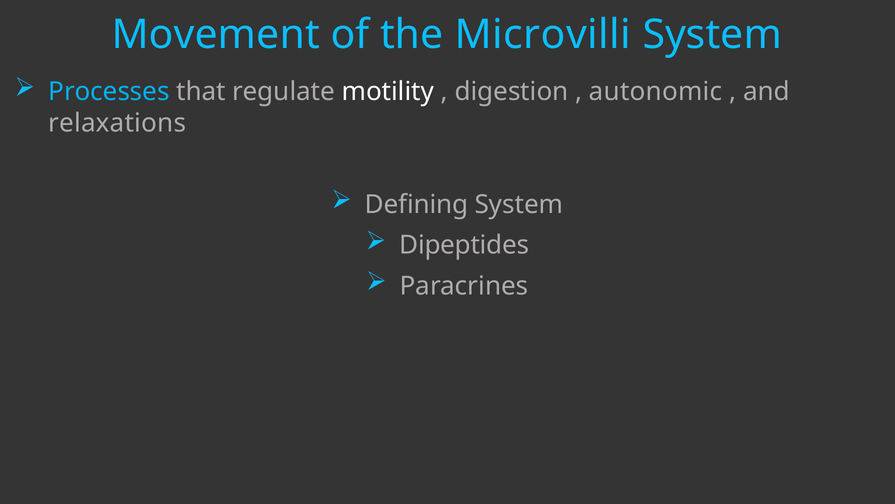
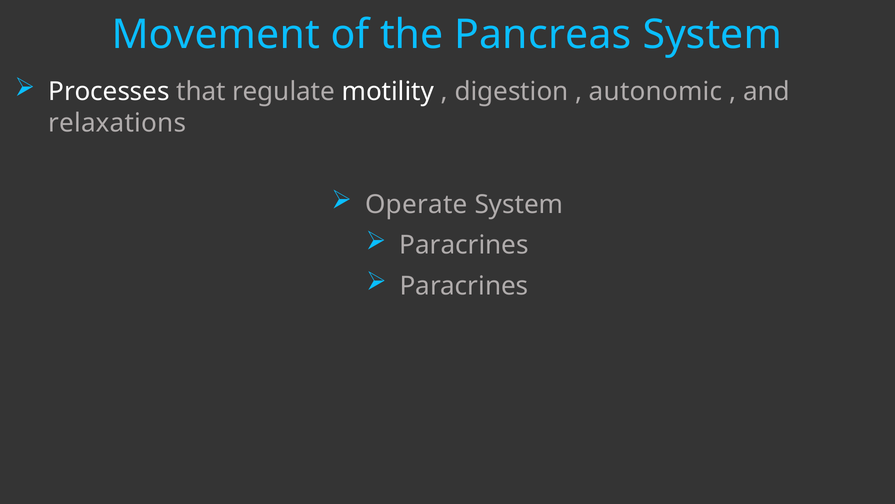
Microvilli: Microvilli -> Pancreas
Processes colour: light blue -> white
Defining: Defining -> Operate
Dipeptides at (464, 245): Dipeptides -> Paracrines
